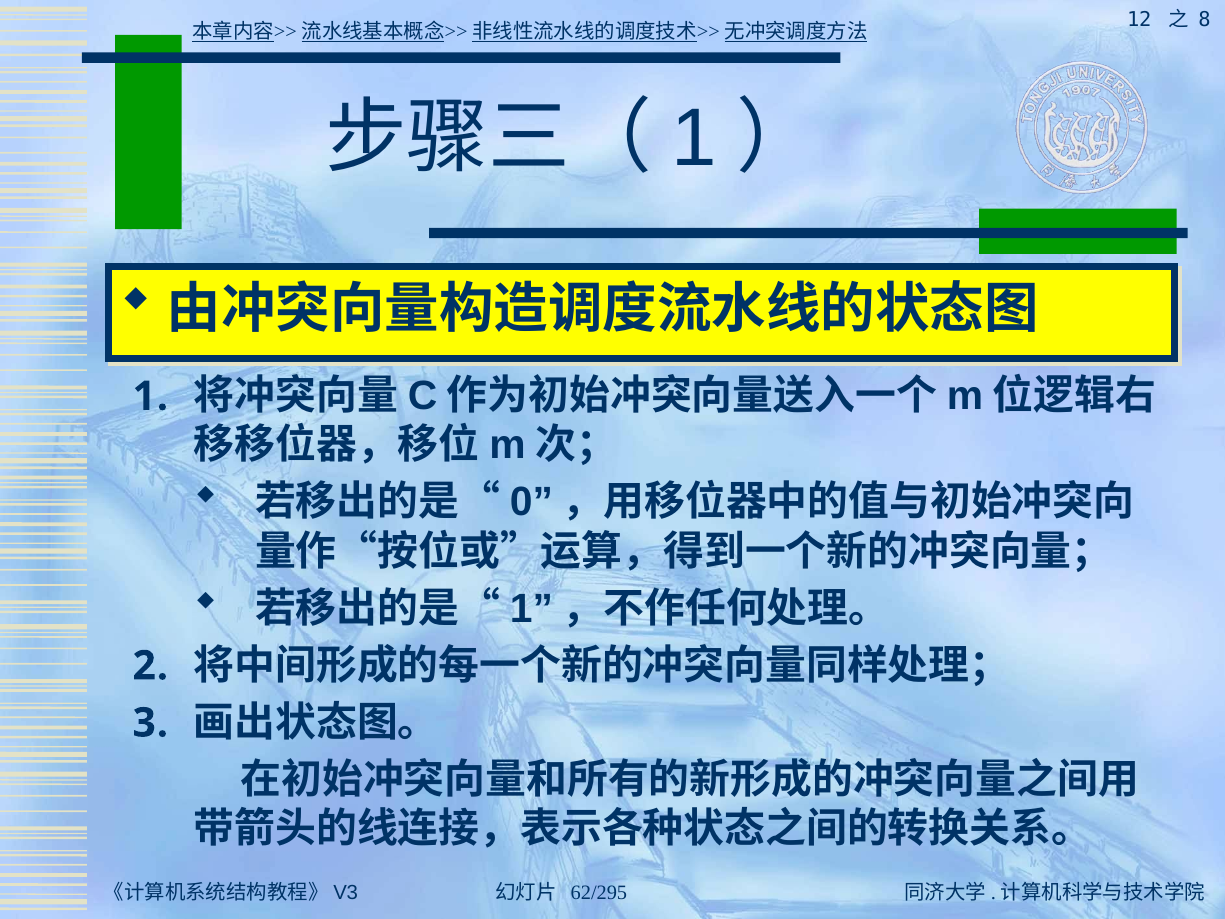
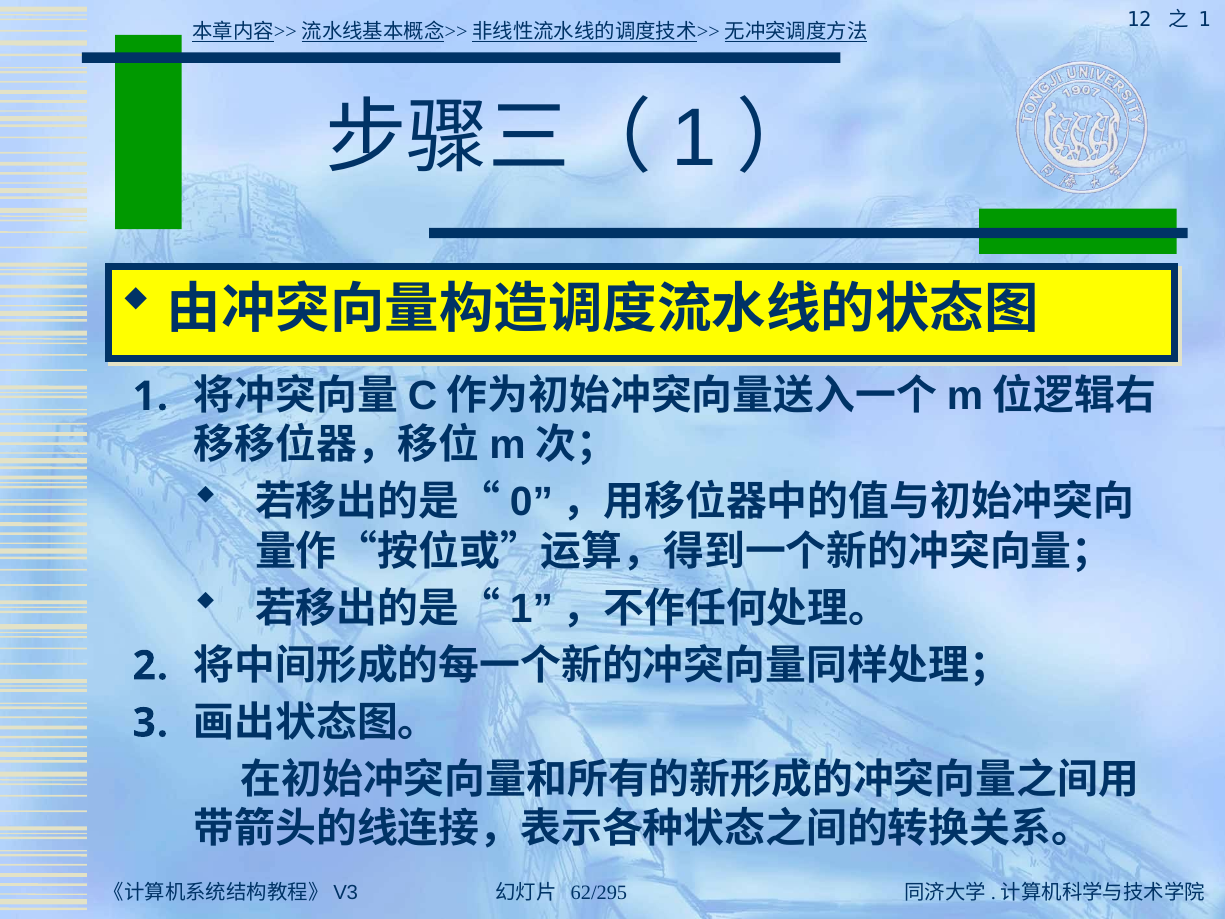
8 at (1205, 20): 8 -> 1
